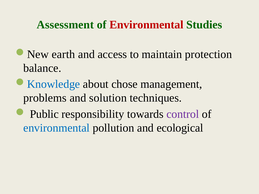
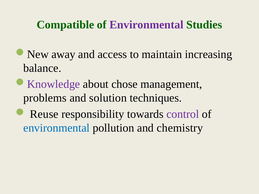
Assessment: Assessment -> Compatible
Environmental at (146, 25) colour: red -> purple
earth: earth -> away
protection: protection -> increasing
Knowledge colour: blue -> purple
Public: Public -> Reuse
ecological: ecological -> chemistry
